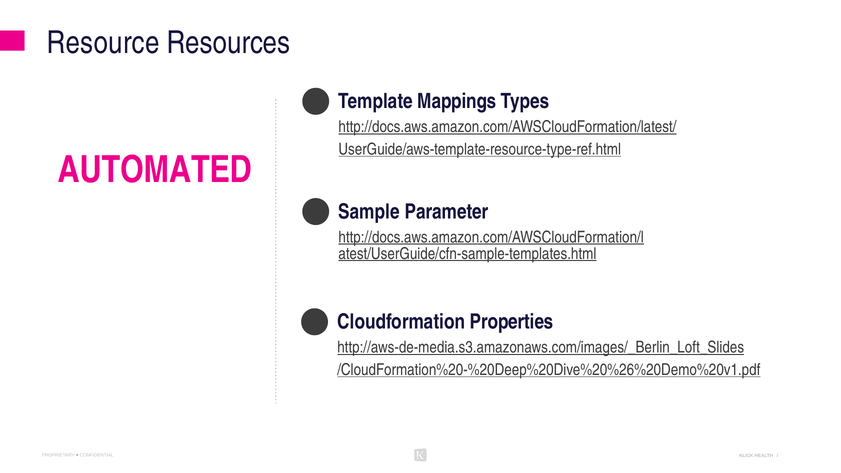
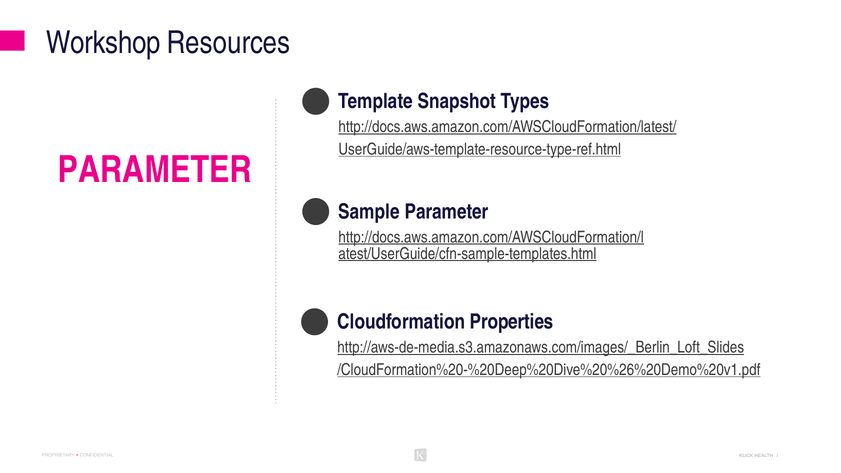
Resource: Resource -> Workshop
Mappings: Mappings -> Snapshot
AUTOMATED at (155, 170): AUTOMATED -> PARAMETER
